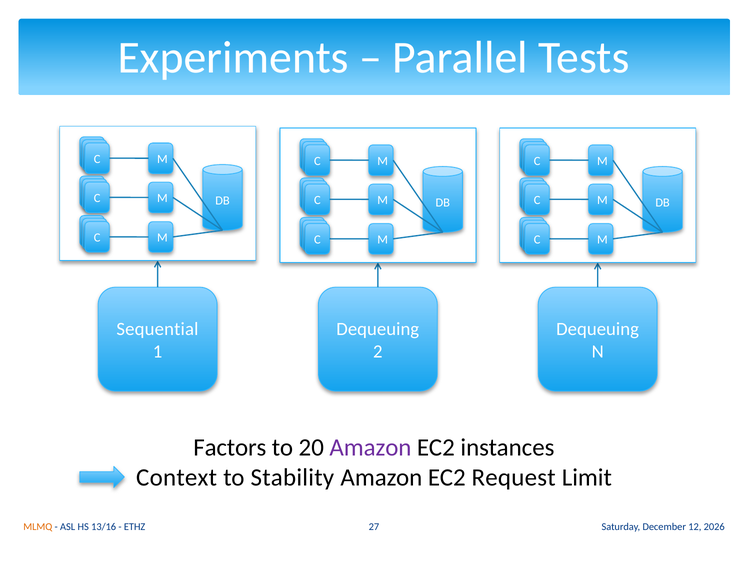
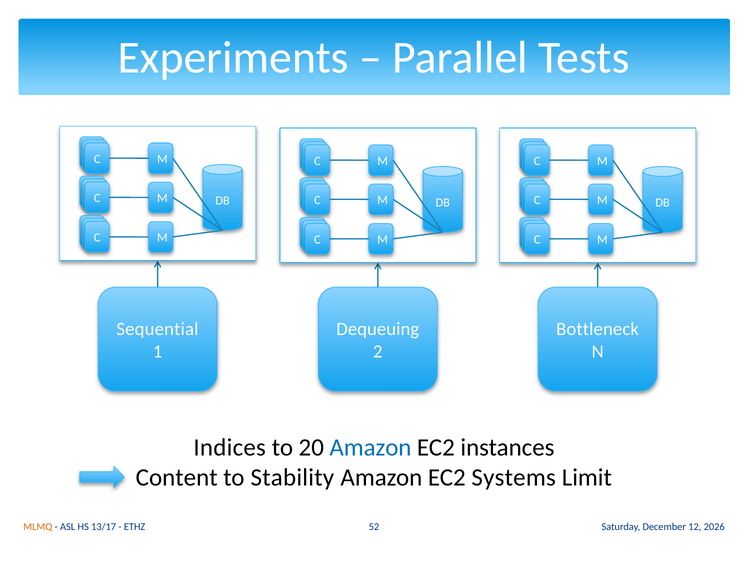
Dequeuing at (598, 329): Dequeuing -> Bottleneck
Factors: Factors -> Indices
Amazon at (370, 448) colour: purple -> blue
Context: Context -> Content
Request: Request -> Systems
13/16: 13/16 -> 13/17
27: 27 -> 52
